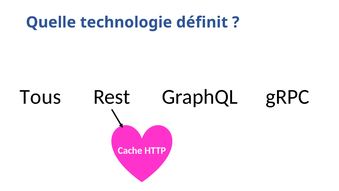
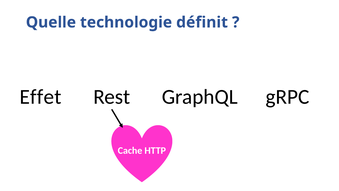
Tous: Tous -> Effet
